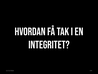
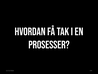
INTEGRITET: INTEGRITET -> PROSESSER
